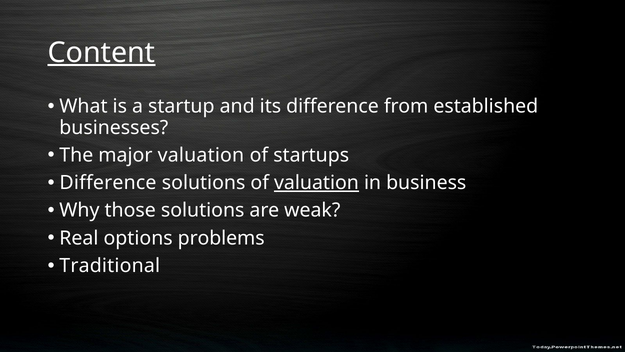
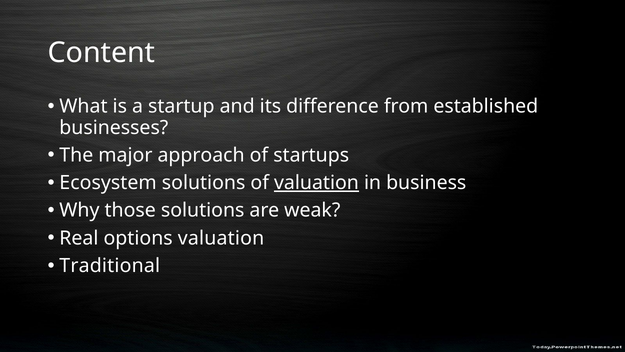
Content underline: present -> none
major valuation: valuation -> approach
Difference at (108, 183): Difference -> Ecosystem
options problems: problems -> valuation
